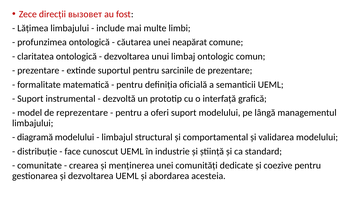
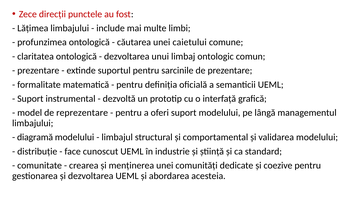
вызовет: вызовет -> punctele
neapărat: neapărat -> caietului
